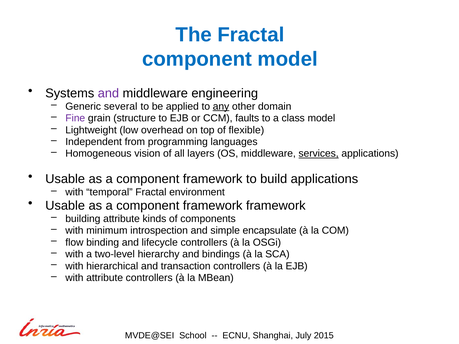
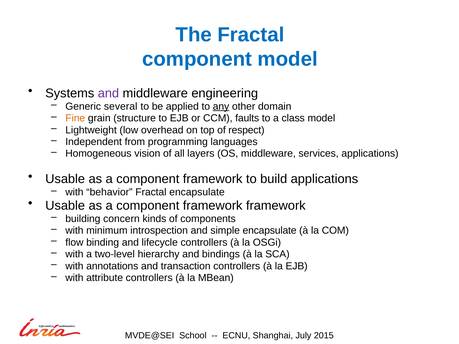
Fine colour: purple -> orange
flexible: flexible -> respect
services underline: present -> none
temporal: temporal -> behavior
Fractal environment: environment -> encapsulate
building attribute: attribute -> concern
hierarchical: hierarchical -> annotations
